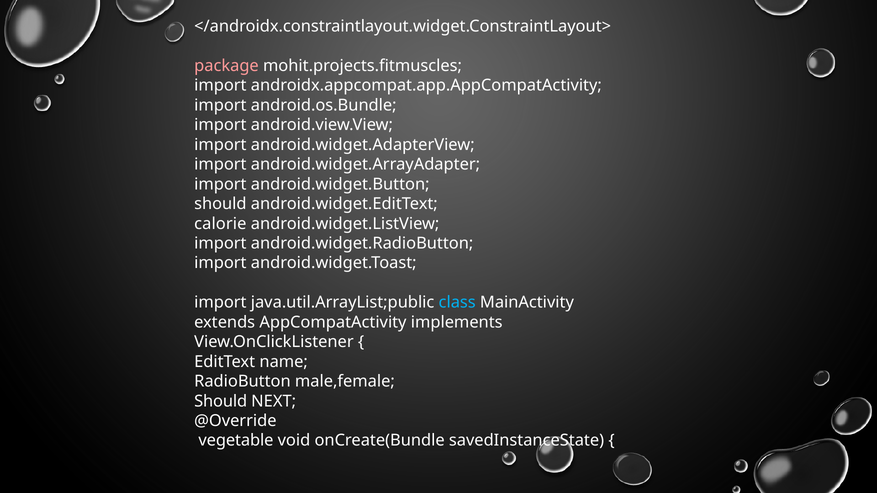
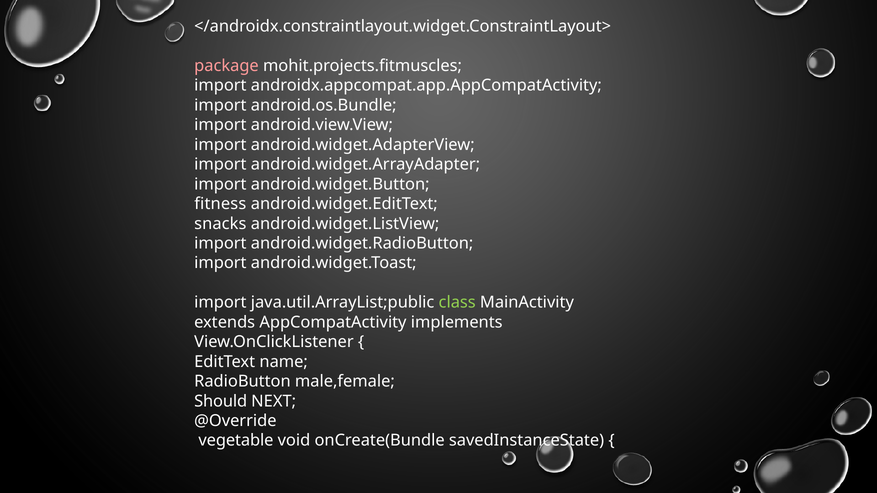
should at (220, 204): should -> fitness
calorie: calorie -> snacks
class colour: light blue -> light green
